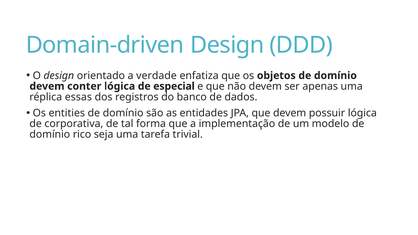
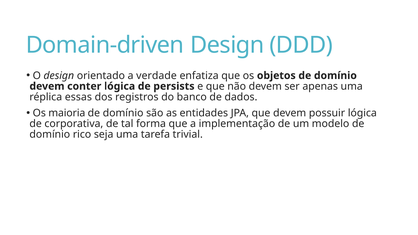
especial: especial -> persists
entities: entities -> maioria
